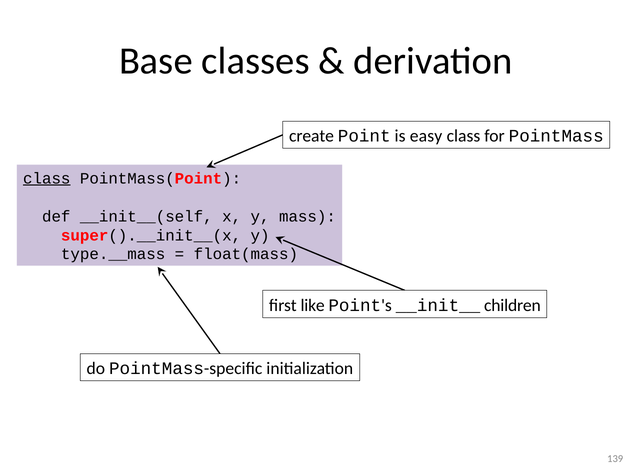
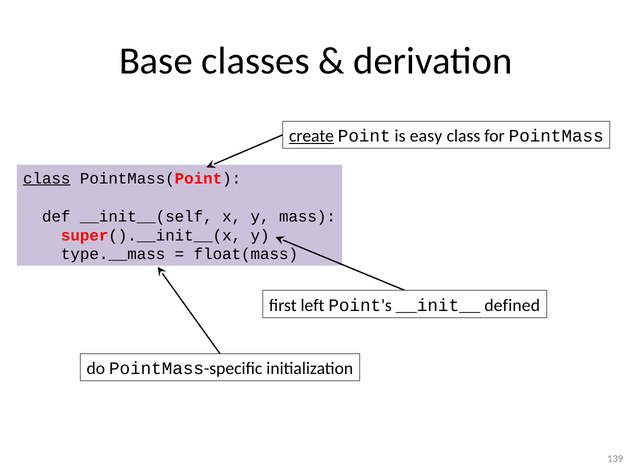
create underline: none -> present
like: like -> left
children: children -> defined
